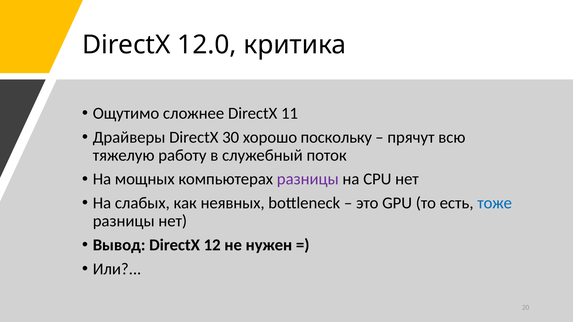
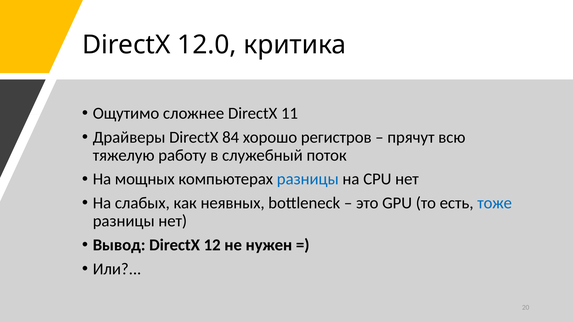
30: 30 -> 84
поскольку: поскольку -> регистров
разницы at (308, 179) colour: purple -> blue
